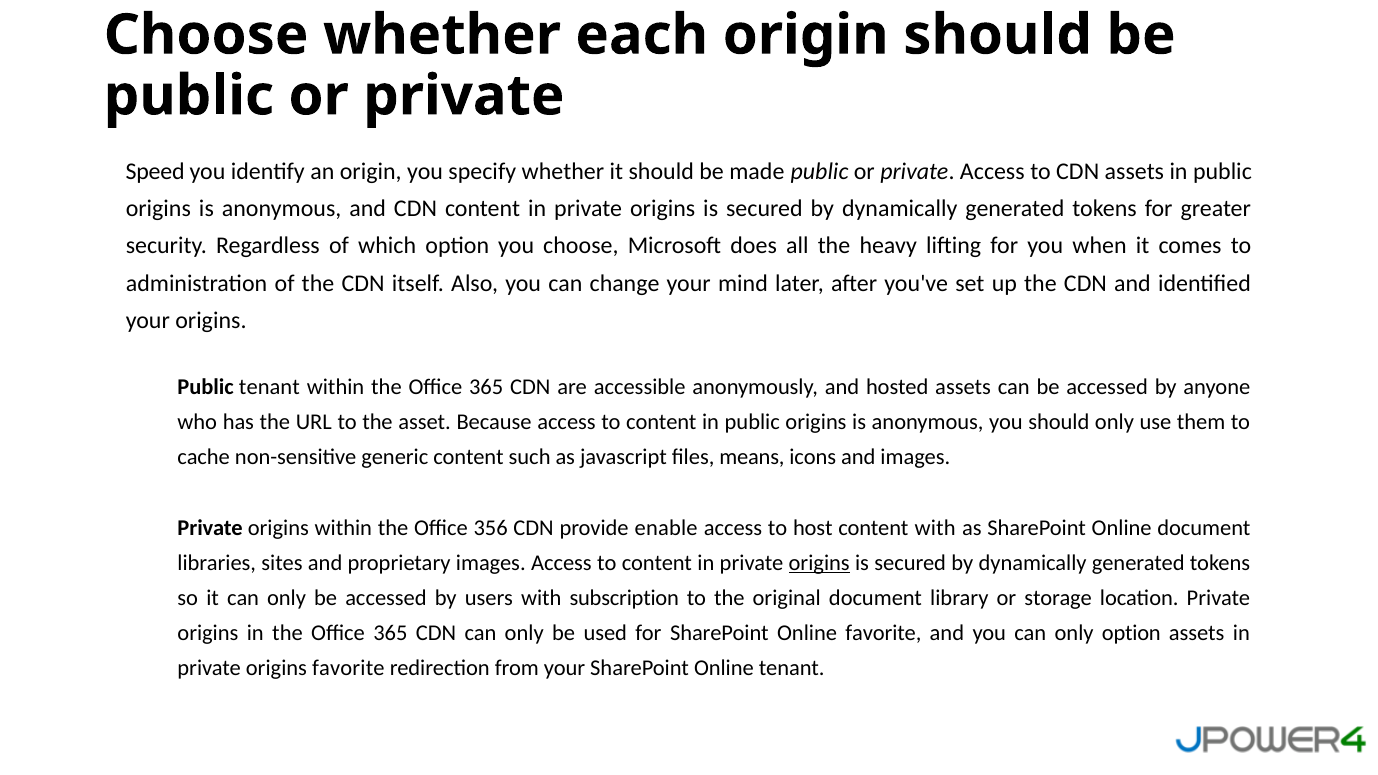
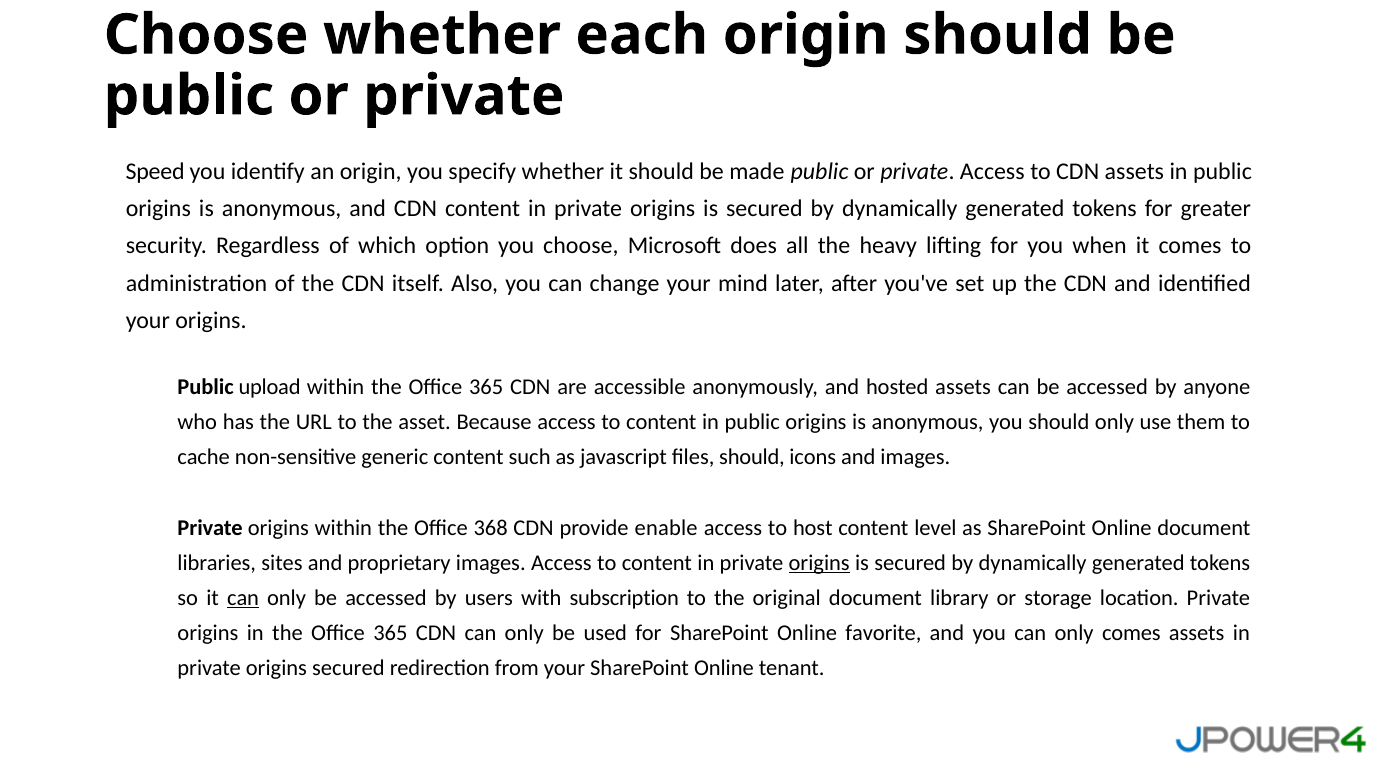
Public tenant: tenant -> upload
files means: means -> should
356: 356 -> 368
content with: with -> level
can at (243, 598) underline: none -> present
only option: option -> comes
origins favorite: favorite -> secured
